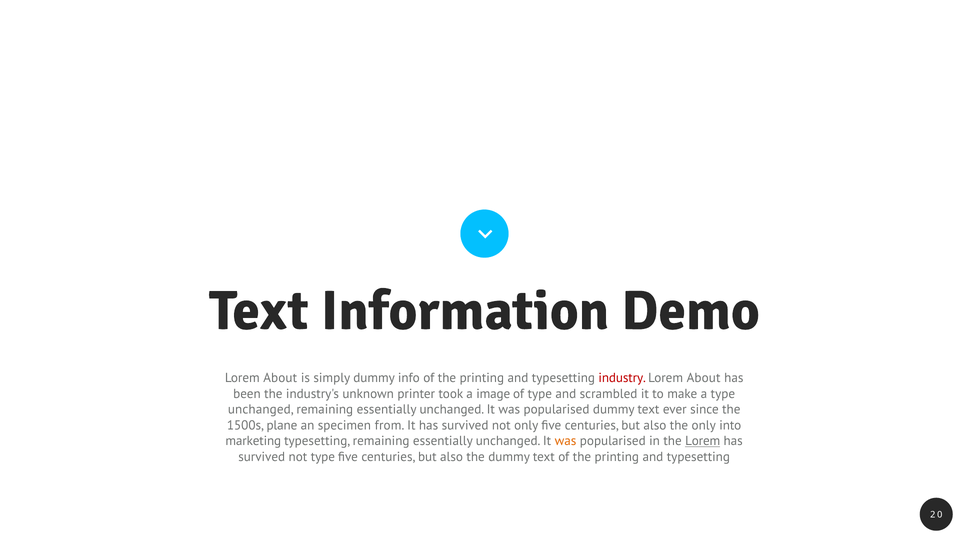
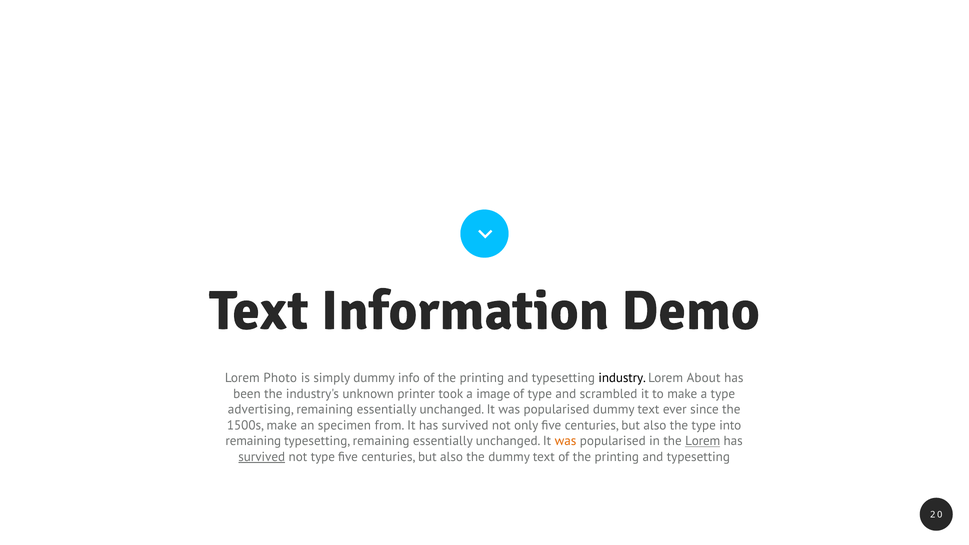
About at (280, 378): About -> Photo
industry colour: red -> black
unchanged at (261, 410): unchanged -> advertising
1500s plane: plane -> make
the only: only -> type
marketing at (253, 441): marketing -> remaining
survived at (262, 457) underline: none -> present
